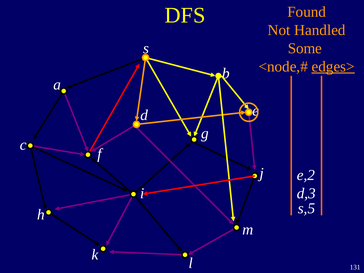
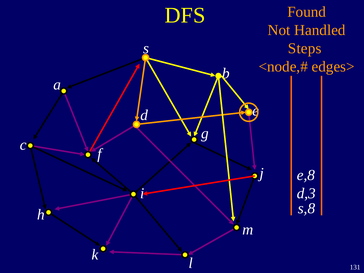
Some: Some -> Steps
edges> underline: present -> none
e,2: e,2 -> e,8
s,5: s,5 -> s,8
